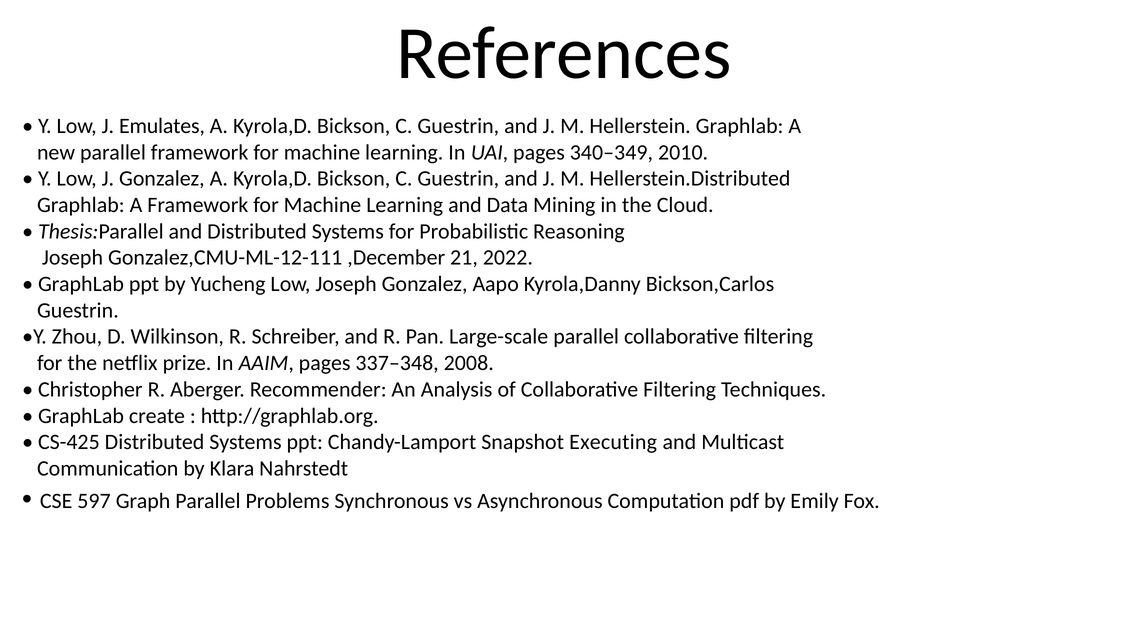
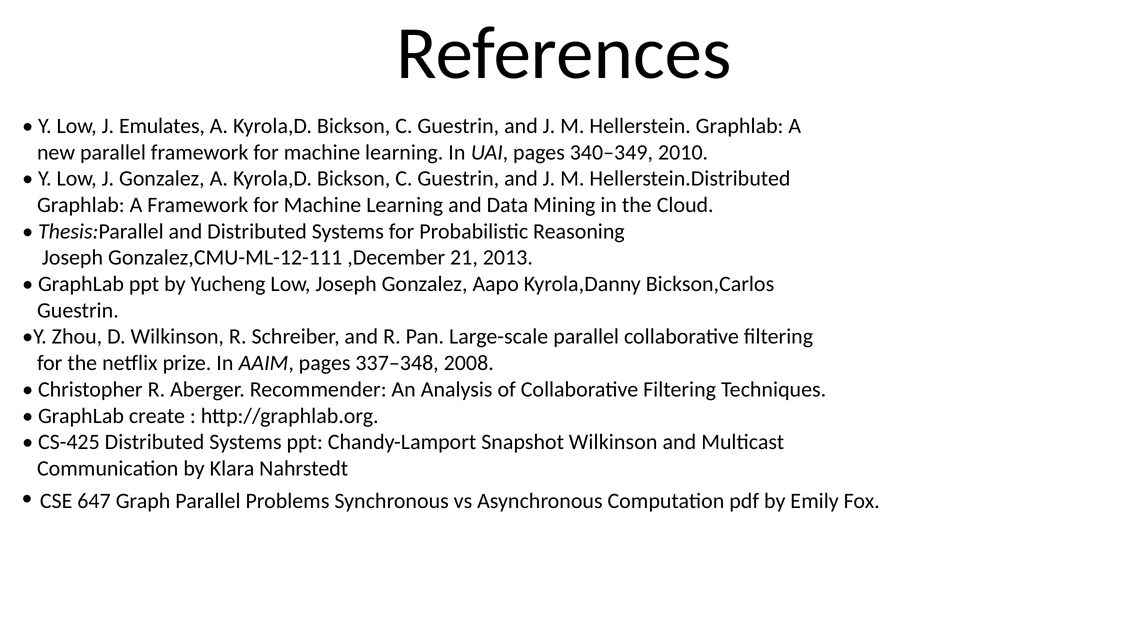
2022: 2022 -> 2013
Snapshot Executing: Executing -> Wilkinson
597: 597 -> 647
